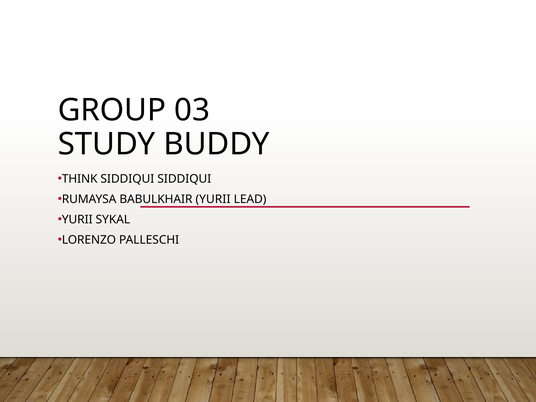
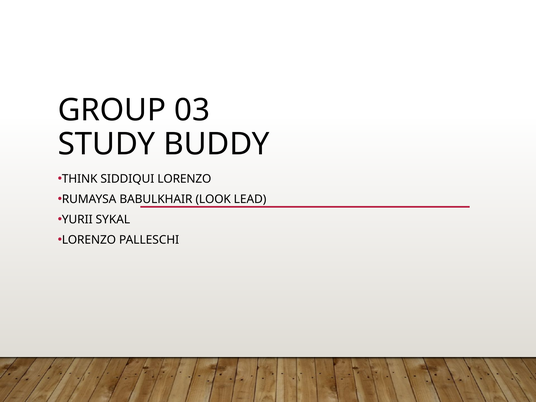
SIDDIQUI SIDDIQUI: SIDDIQUI -> LORENZO
BABULKHAIR YURII: YURII -> LOOK
